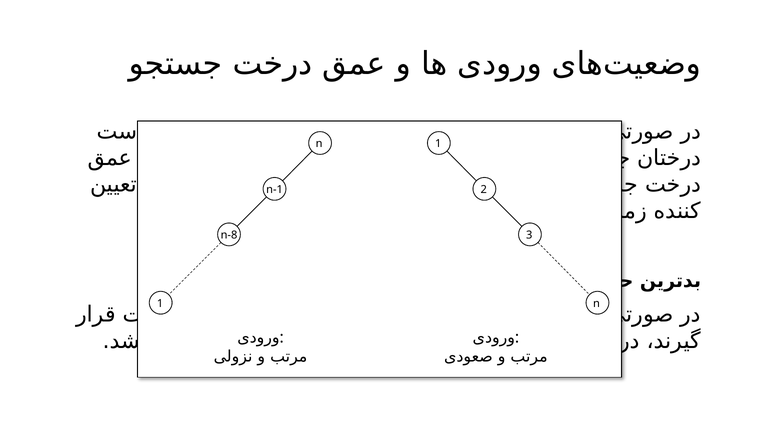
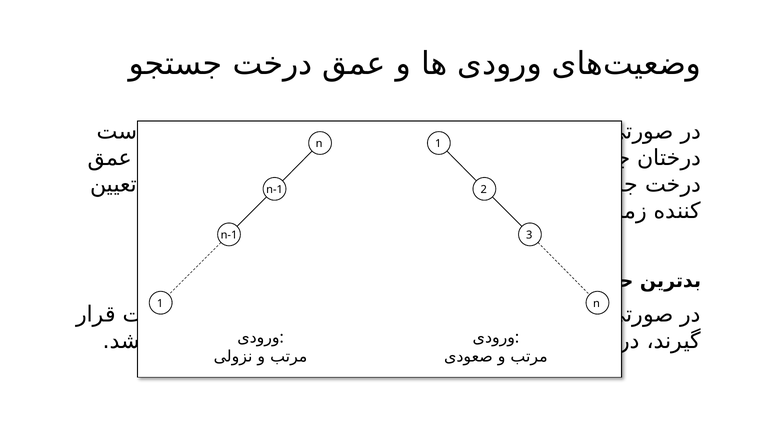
n-8 at (229, 235): n-8 -> n-1
